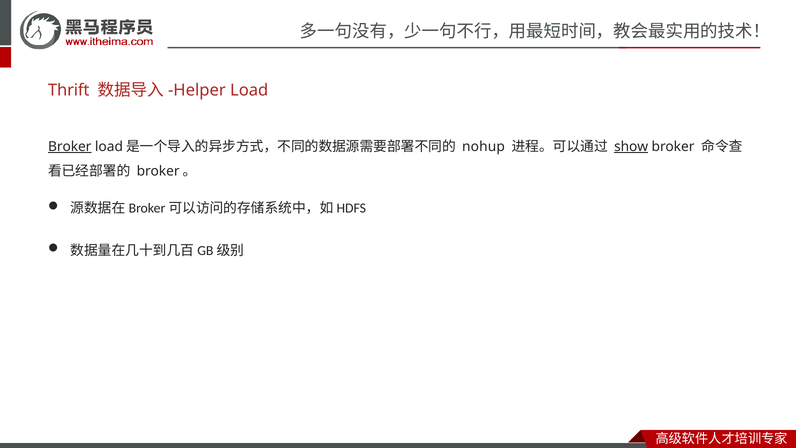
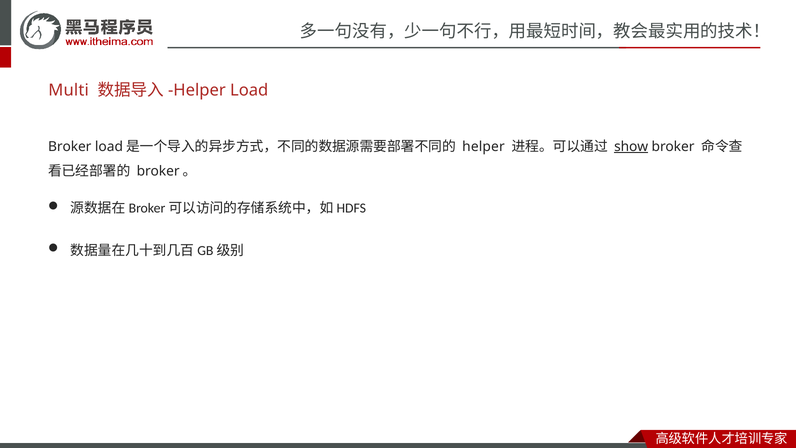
Thrift: Thrift -> Multi
Broker at (70, 146) underline: present -> none
nohup at (483, 146): nohup -> helper
